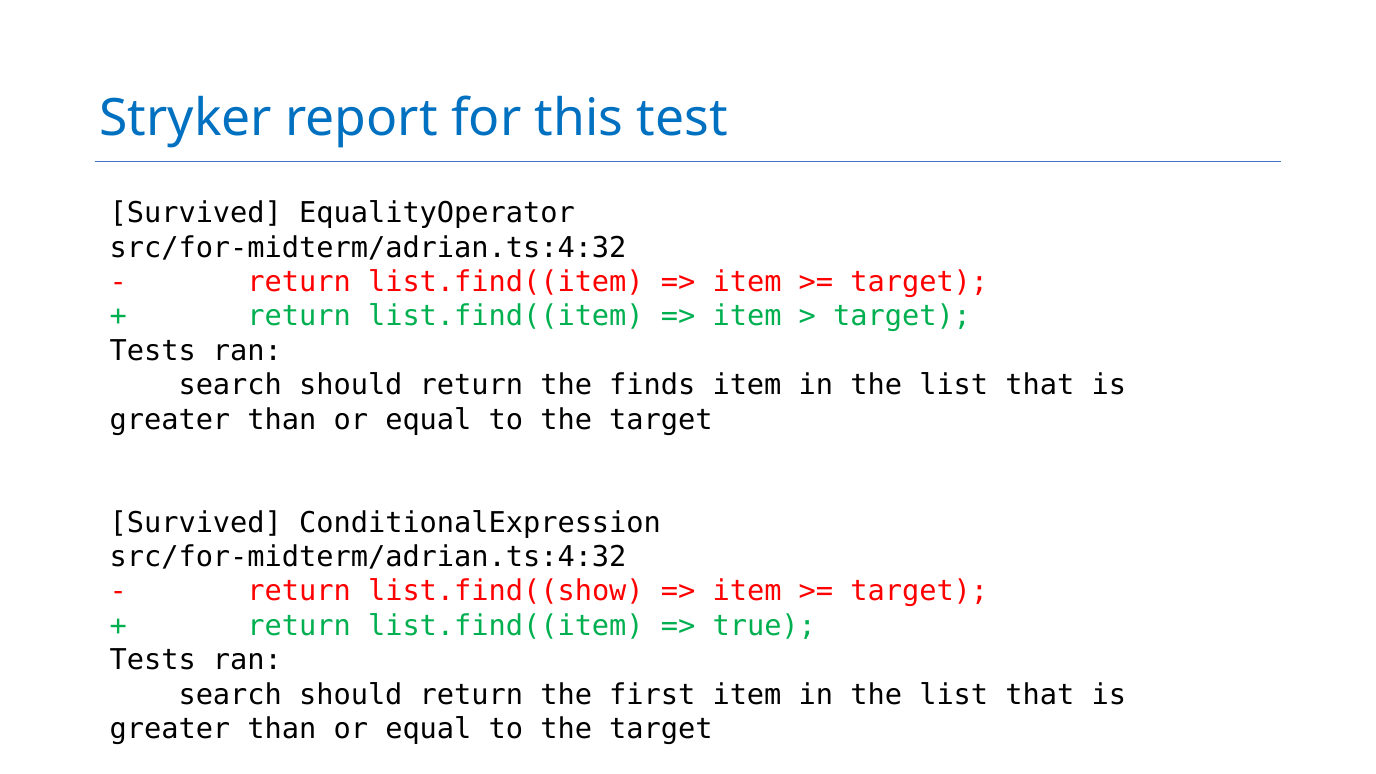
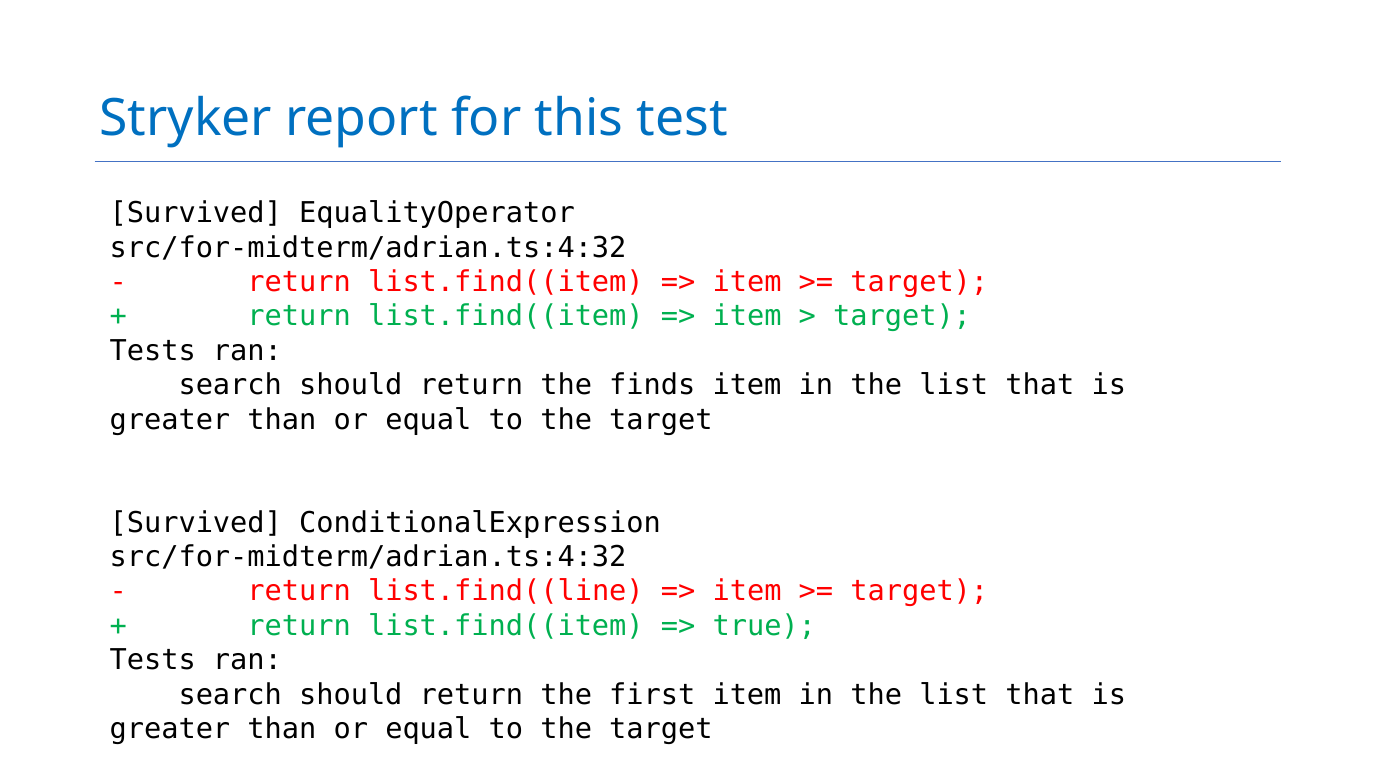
list.find((show: list.find((show -> list.find((line
